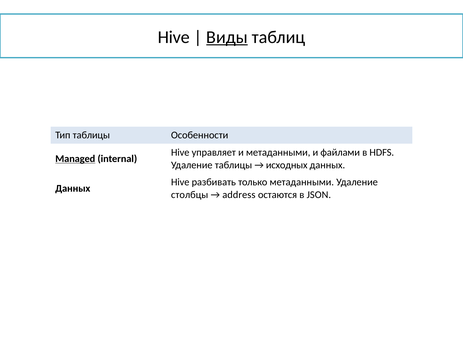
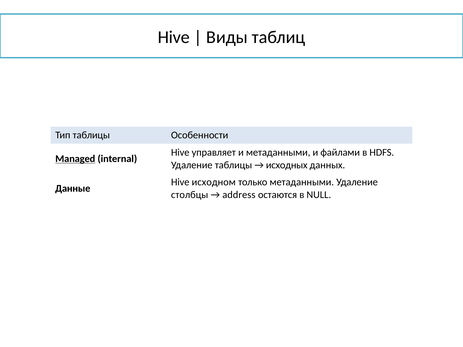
Виды underline: present -> none
разбивать: разбивать -> исходном
Данных at (73, 189): Данных -> Данные
JSON: JSON -> NULL
